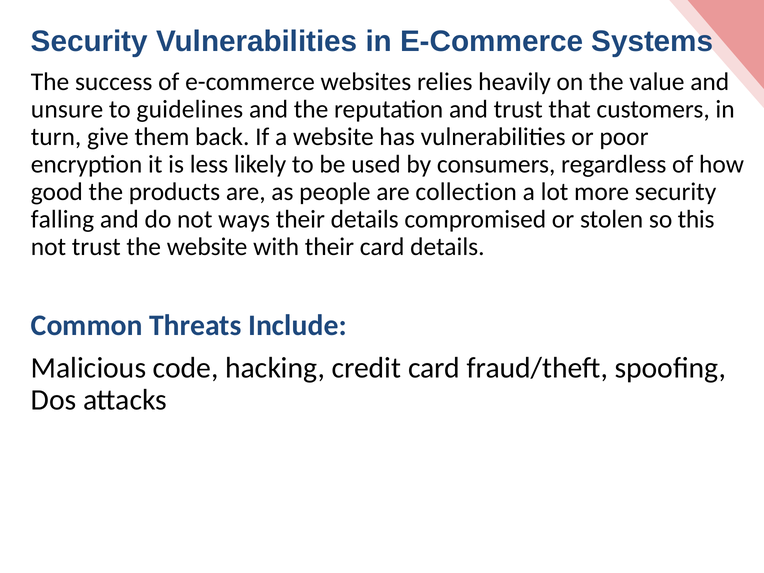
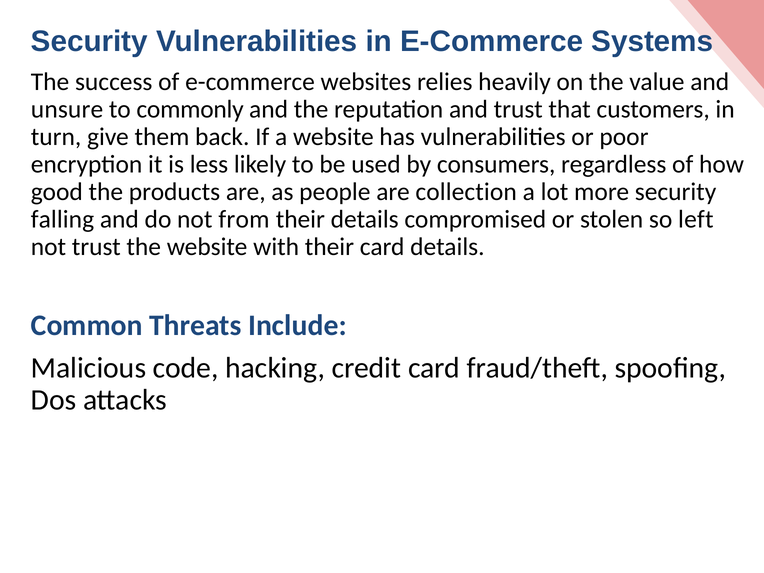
guidelines: guidelines -> commonly
ways: ways -> from
this: this -> left
